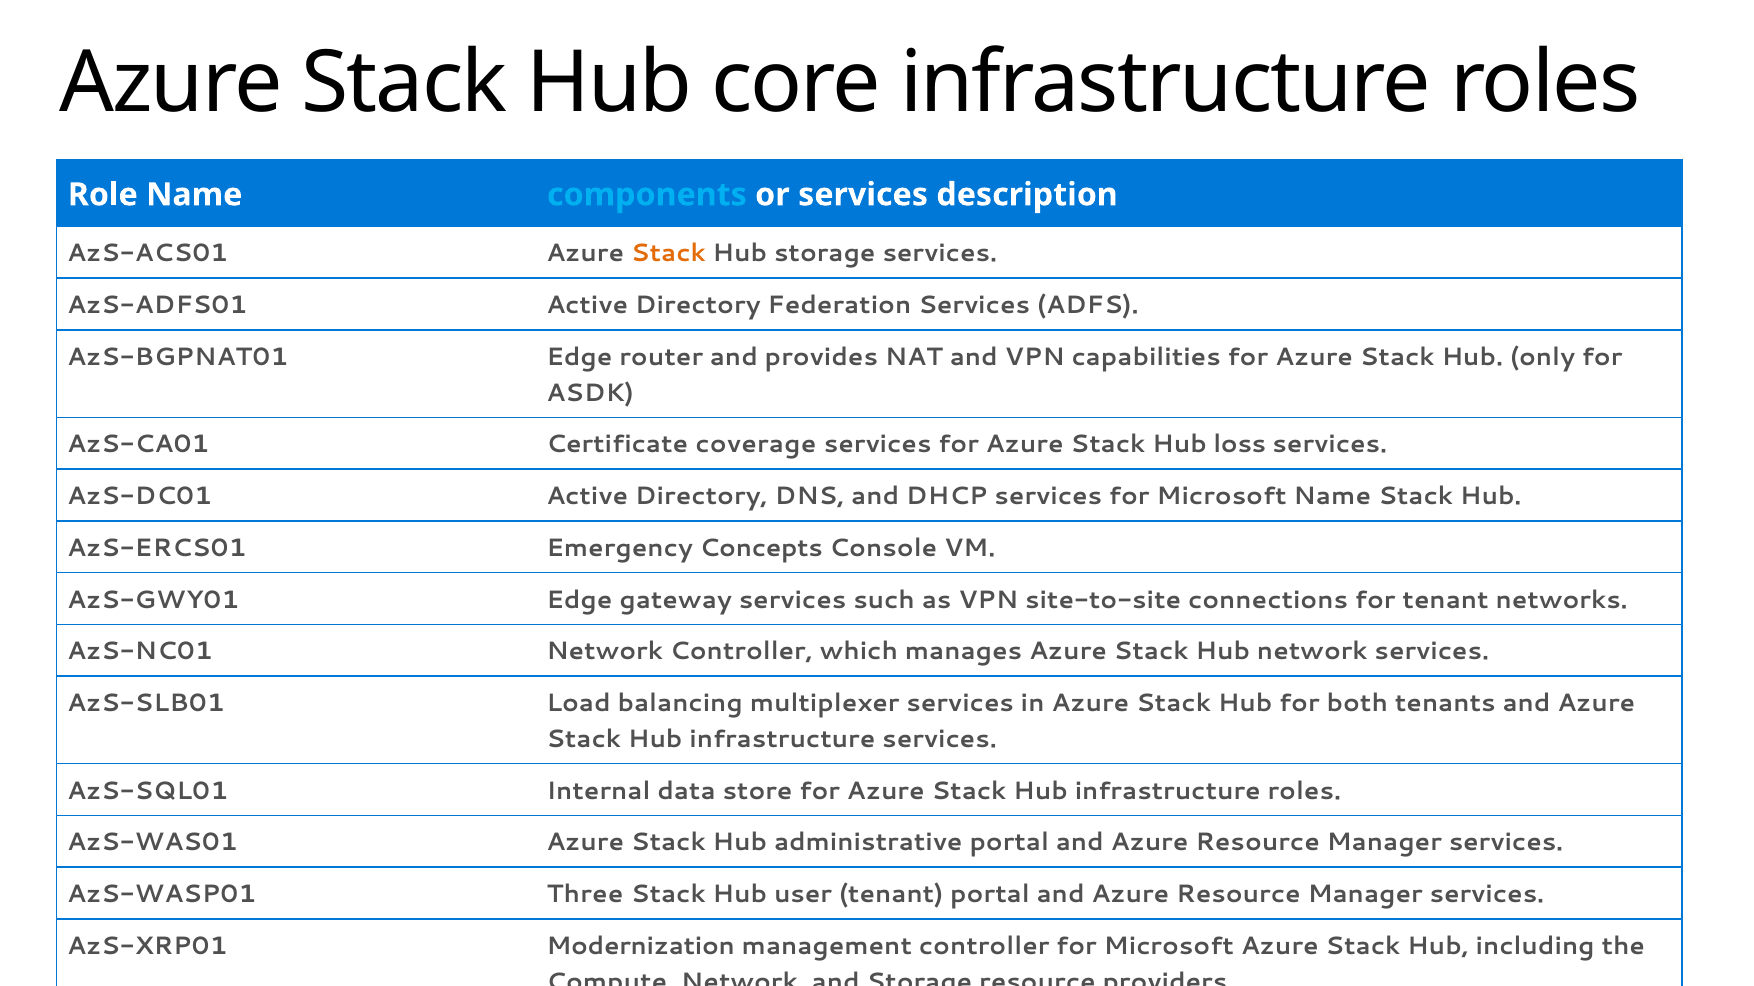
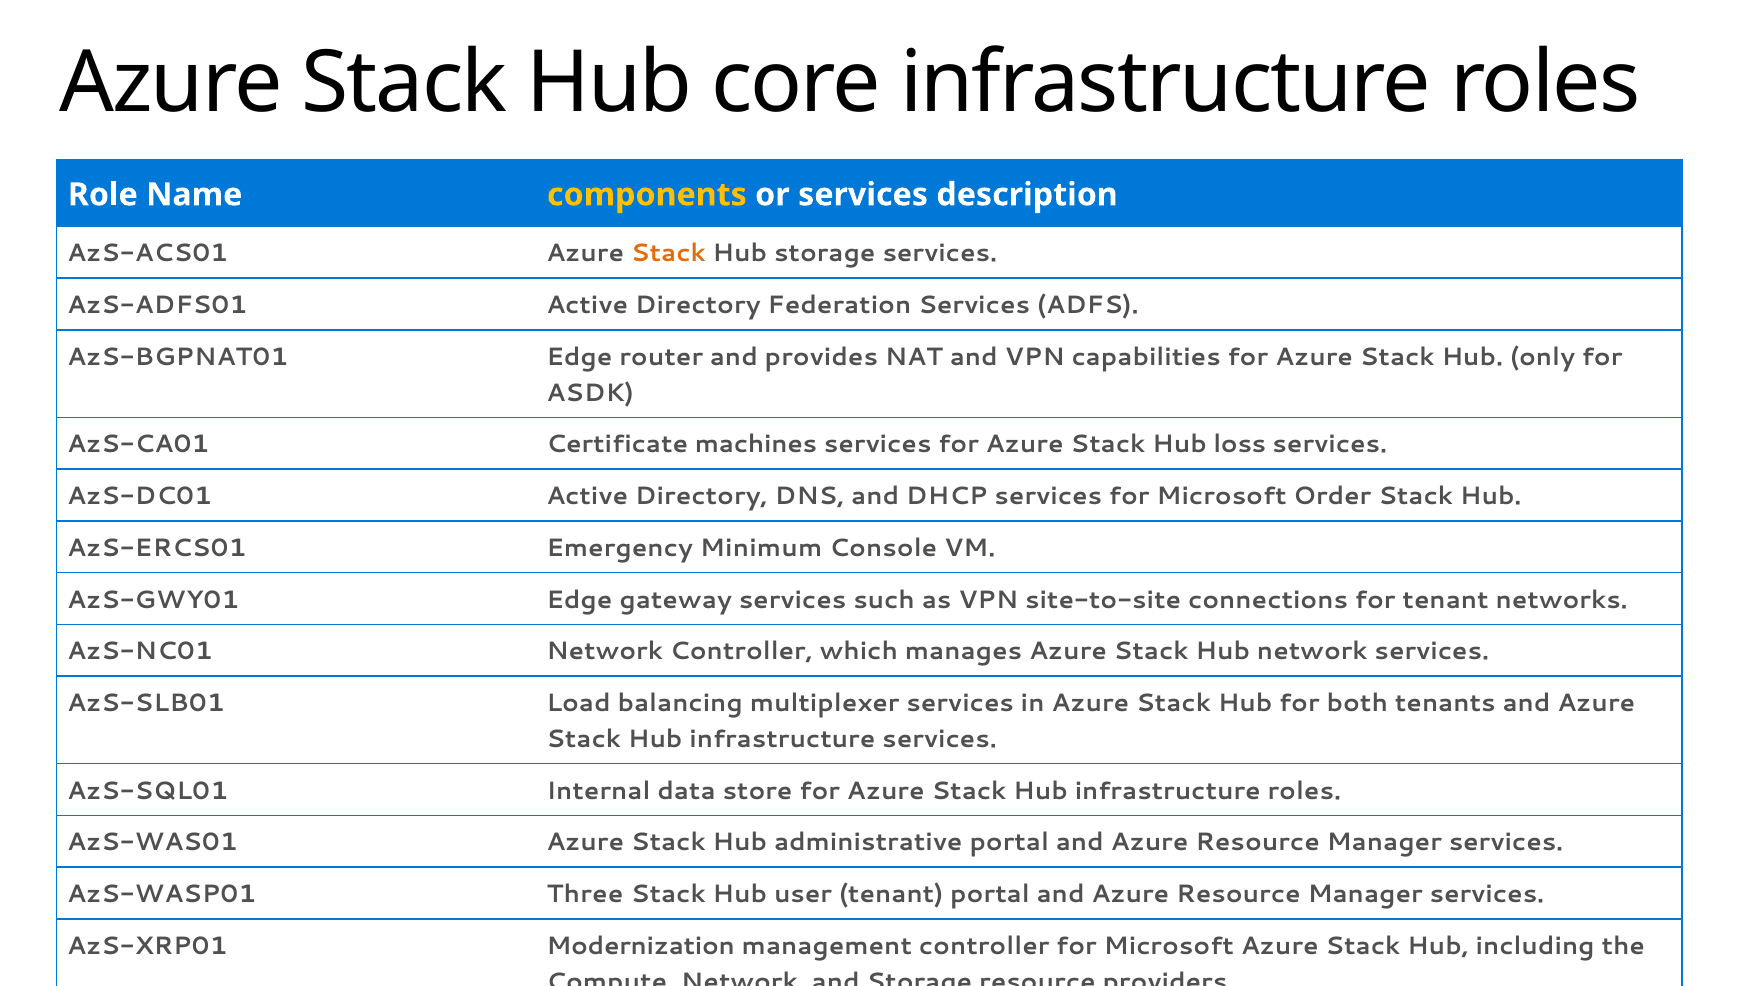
components colour: light blue -> yellow
coverage: coverage -> machines
Microsoft Name: Name -> Order
Concepts: Concepts -> Minimum
